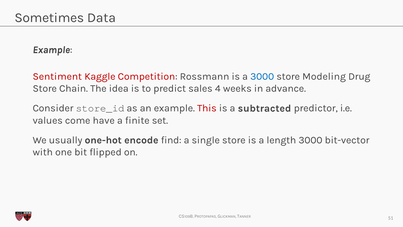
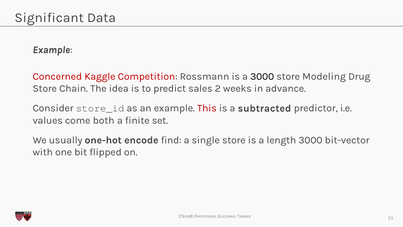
Sometimes: Sometimes -> Significant
Sentiment: Sentiment -> Concerned
3000 at (262, 76) colour: blue -> black
4: 4 -> 2
have: have -> both
